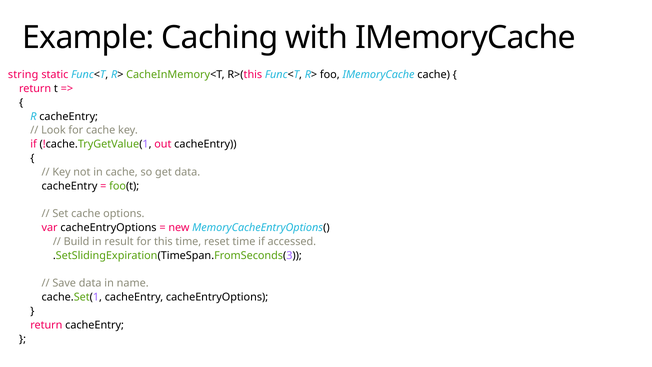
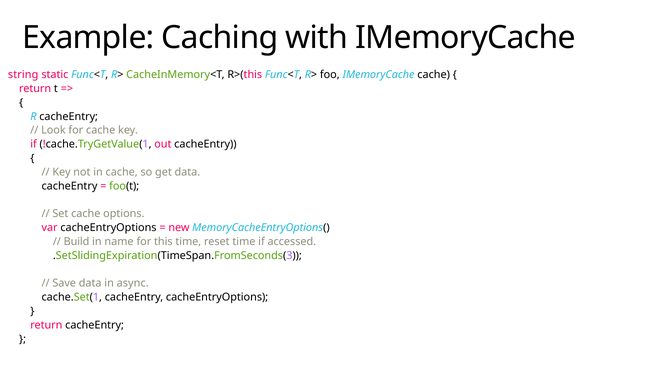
result: result -> name
name: name -> async
